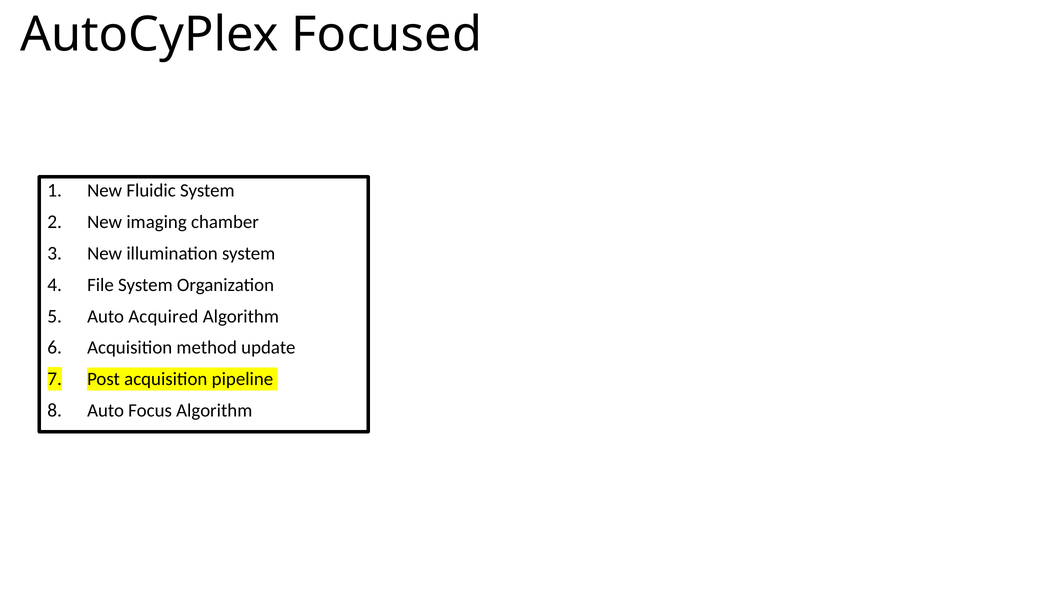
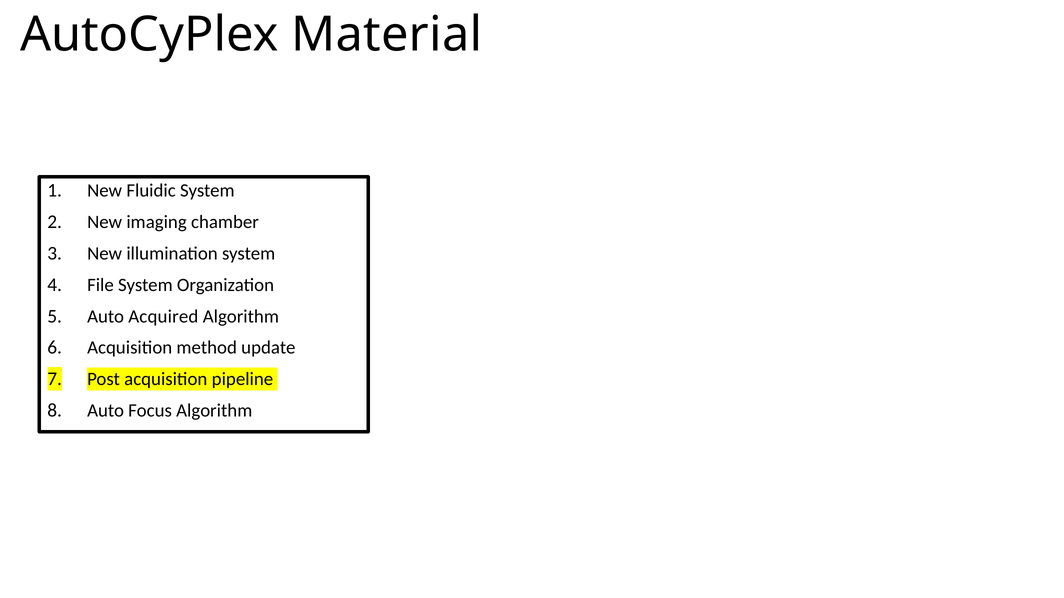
Focused: Focused -> Material
